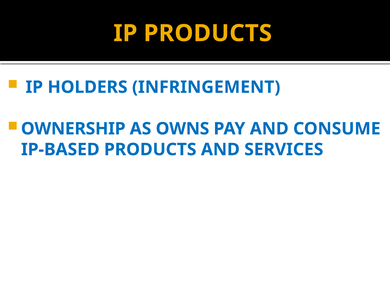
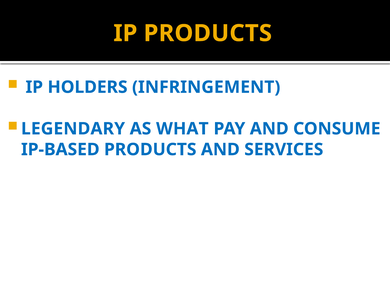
OWNERSHIP: OWNERSHIP -> LEGENDARY
OWNS: OWNS -> WHAT
